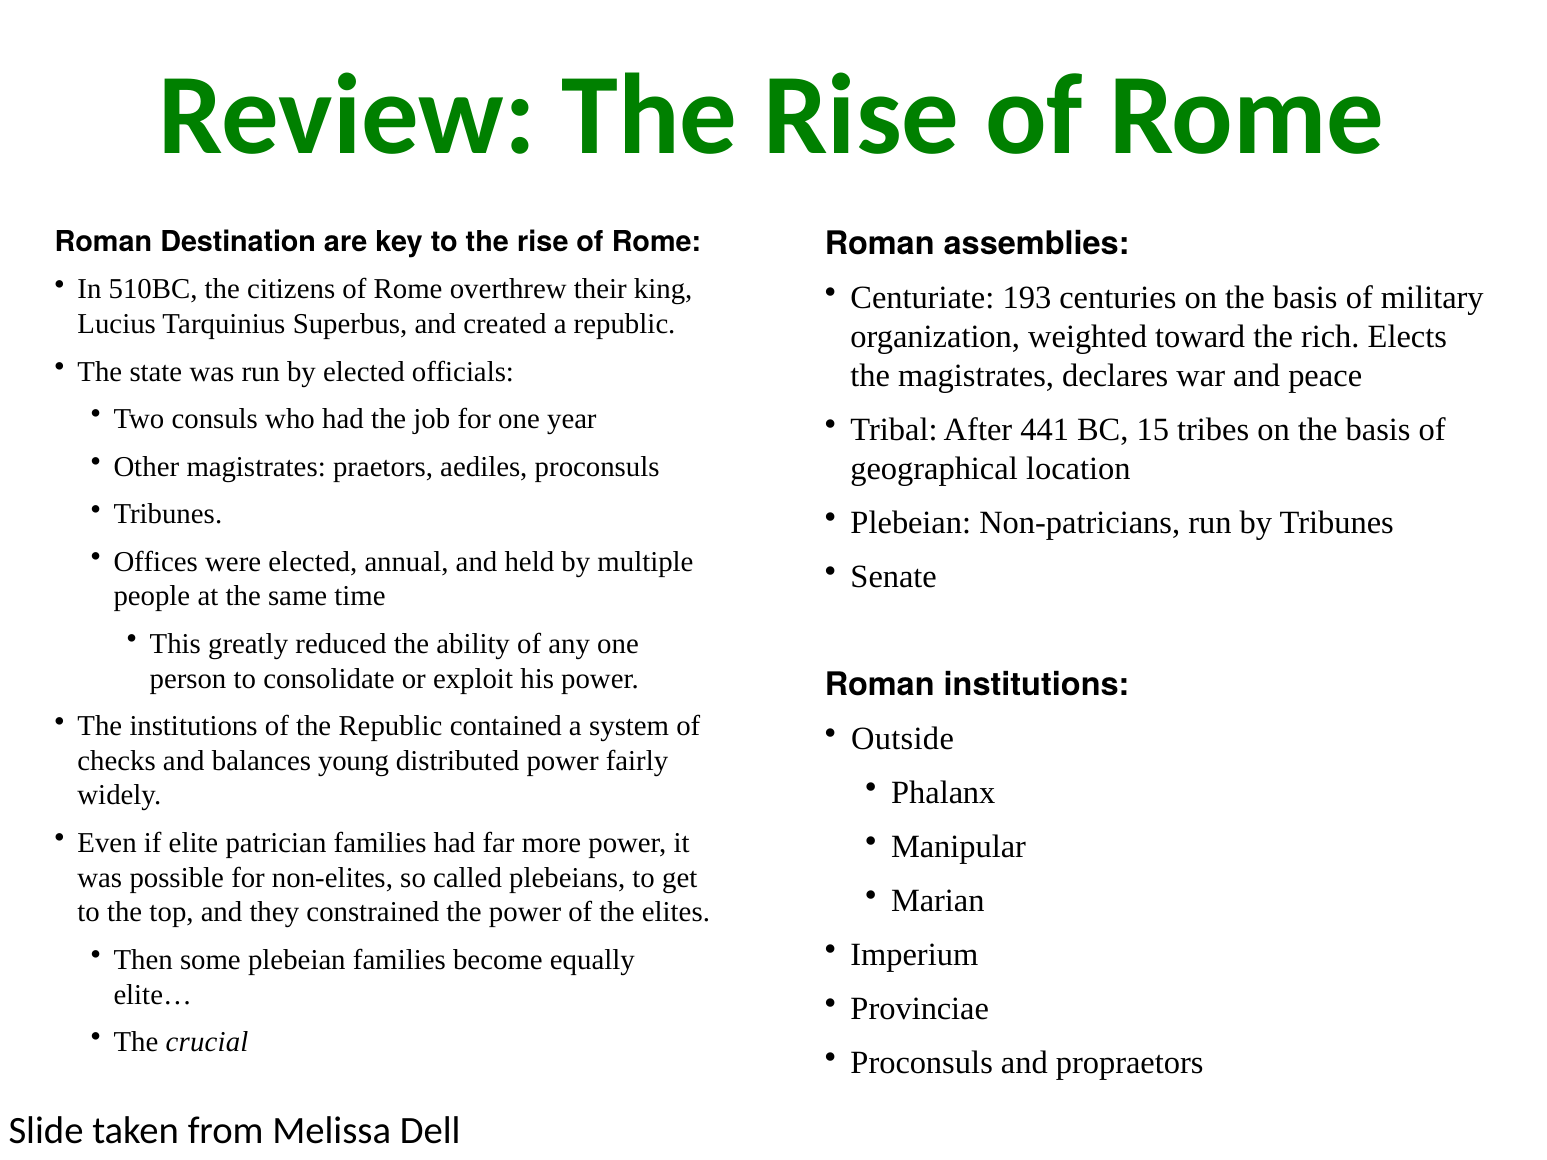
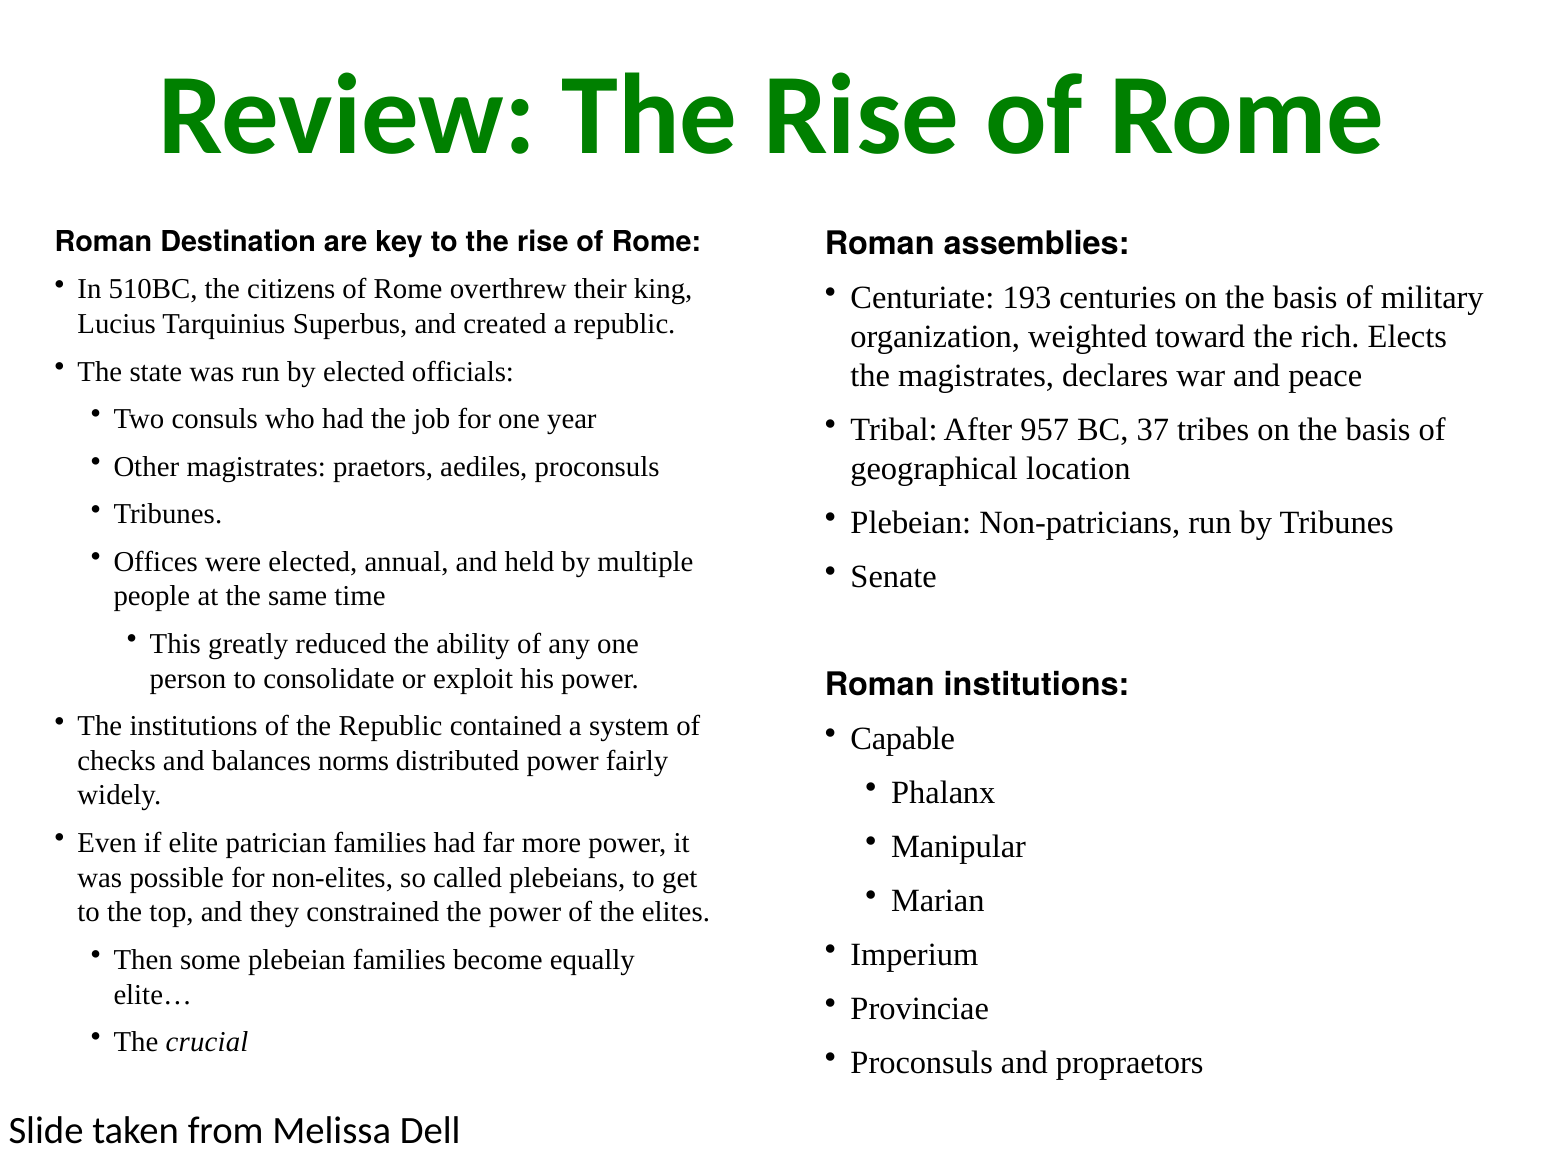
441: 441 -> 957
15: 15 -> 37
Outside: Outside -> Capable
young: young -> norms
